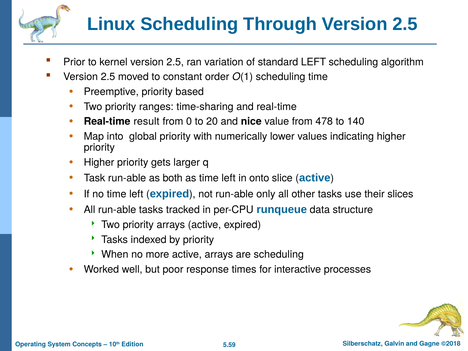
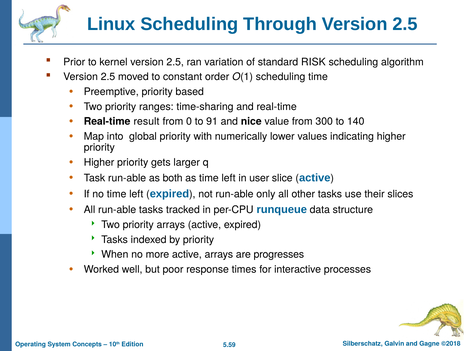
standard LEFT: LEFT -> RISK
20: 20 -> 91
478: 478 -> 300
onto: onto -> user
are scheduling: scheduling -> progresses
